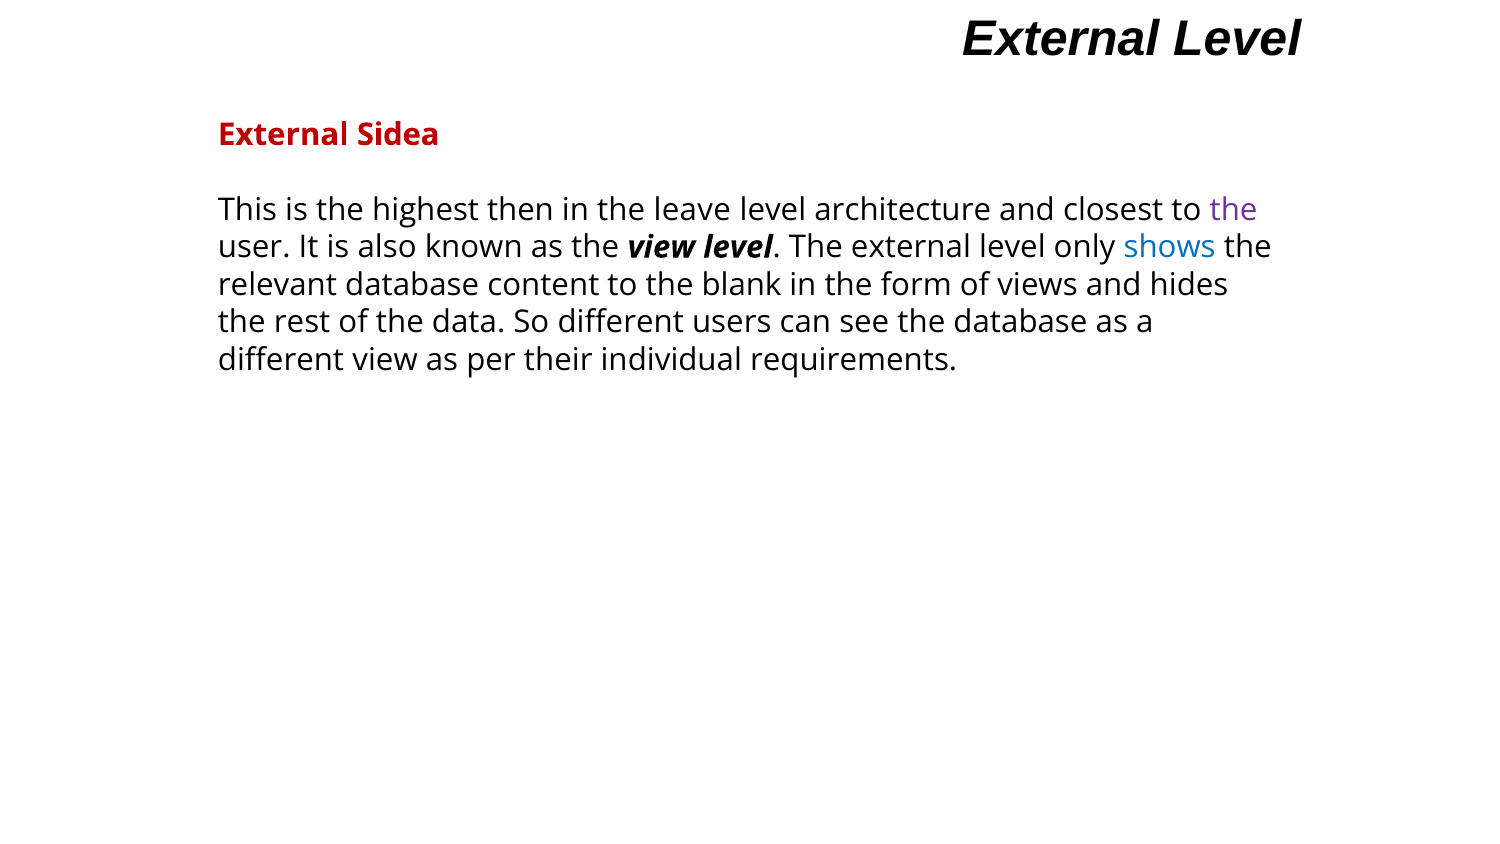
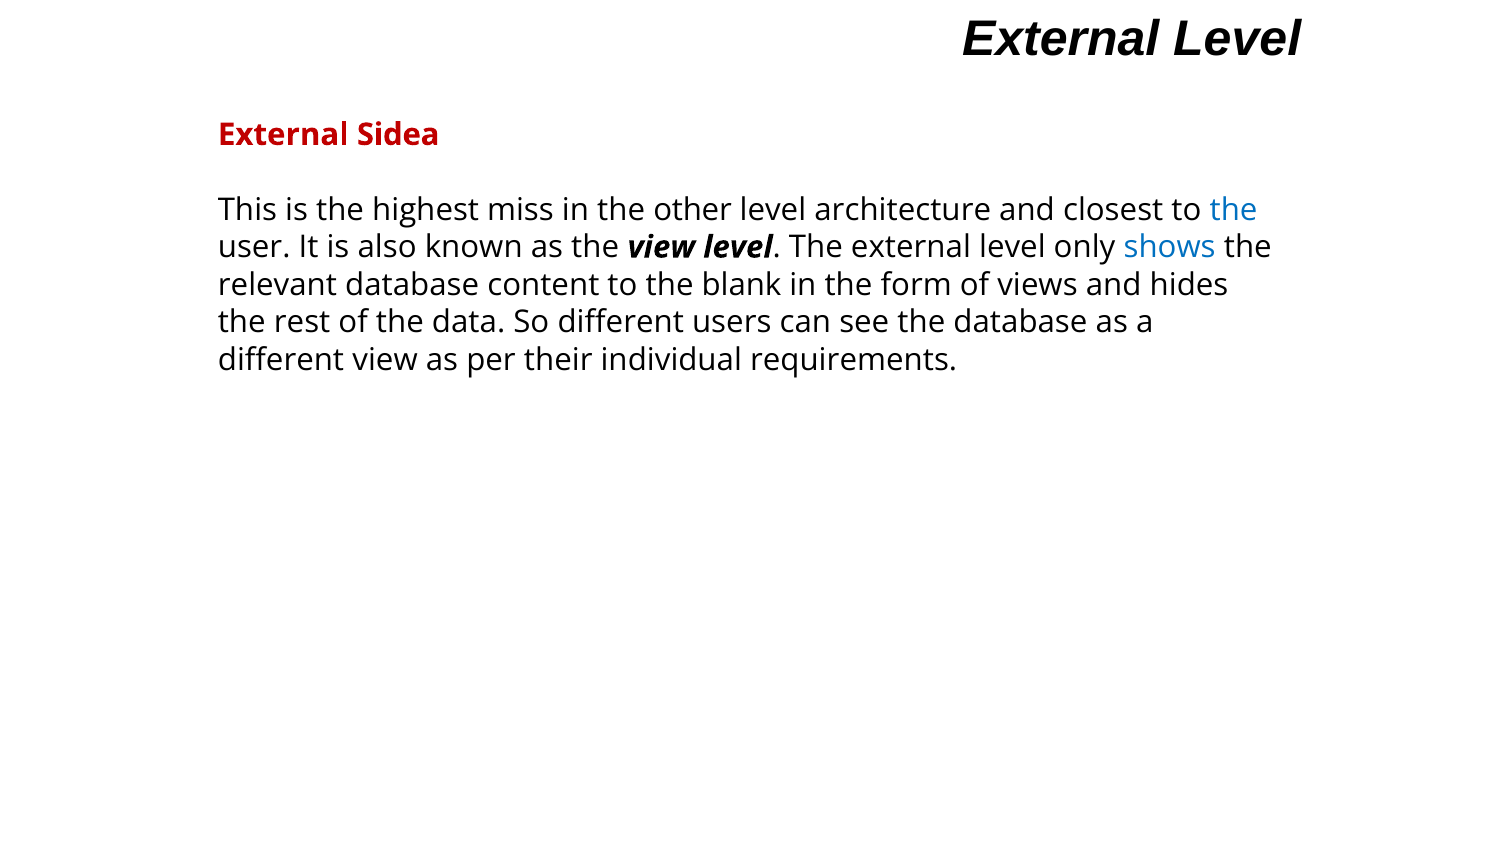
then: then -> miss
leave: leave -> other
the at (1234, 210) colour: purple -> blue
